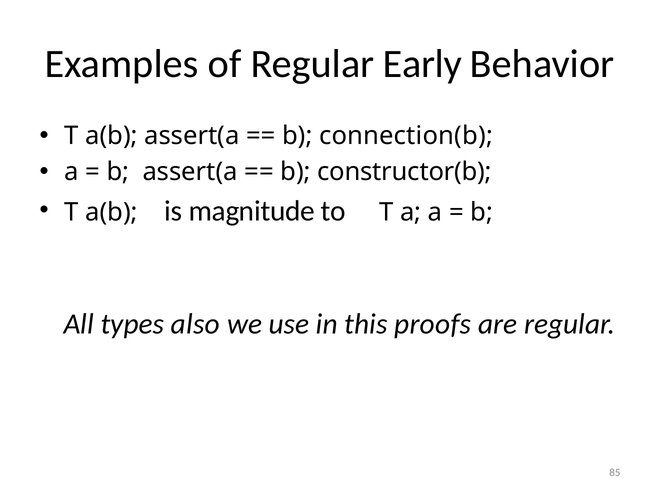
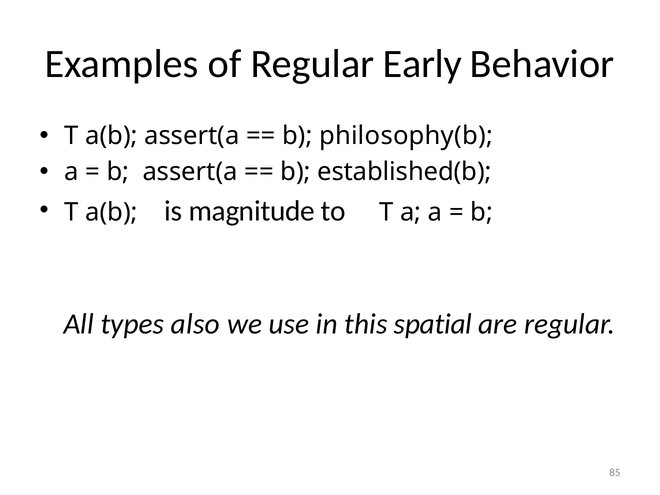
connection(b: connection(b -> philosophy(b
constructor(b: constructor(b -> established(b
proofs: proofs -> spatial
